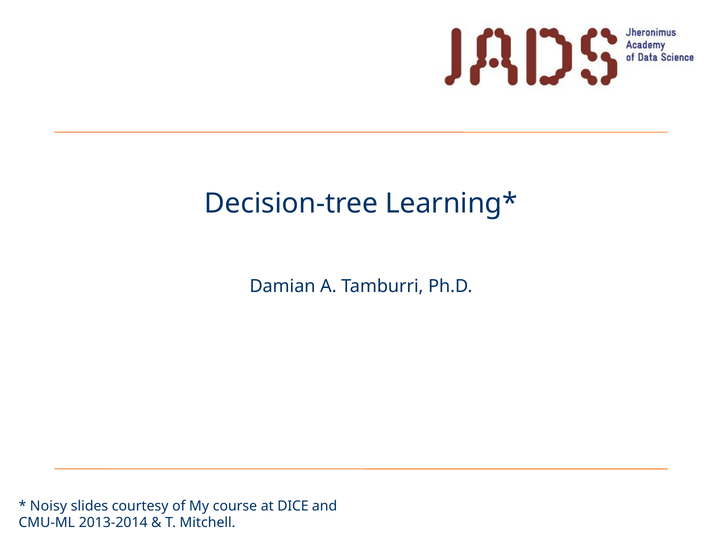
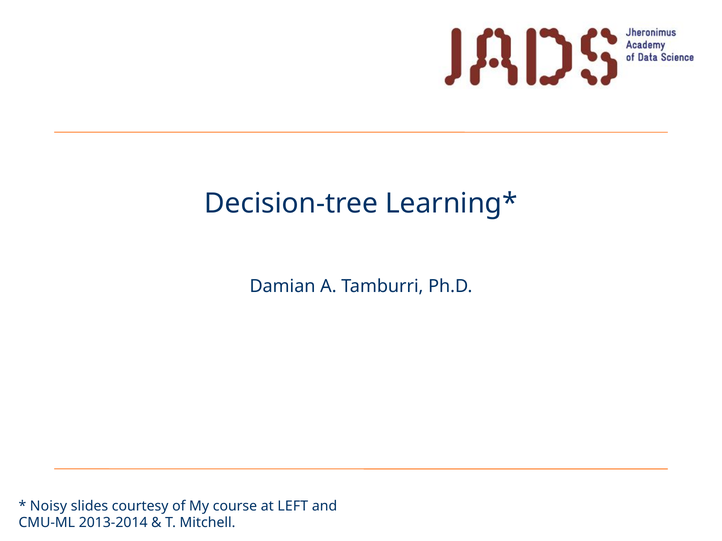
DICE: DICE -> LEFT
